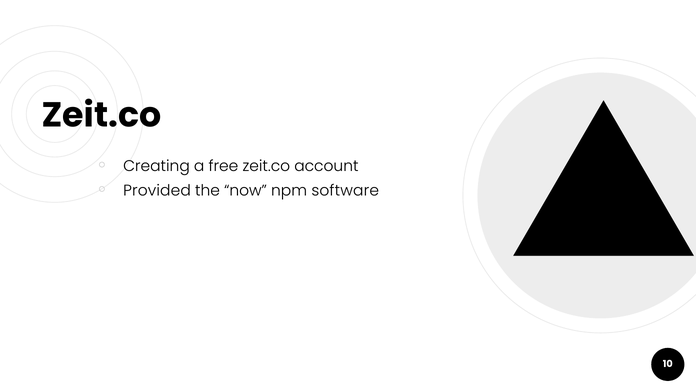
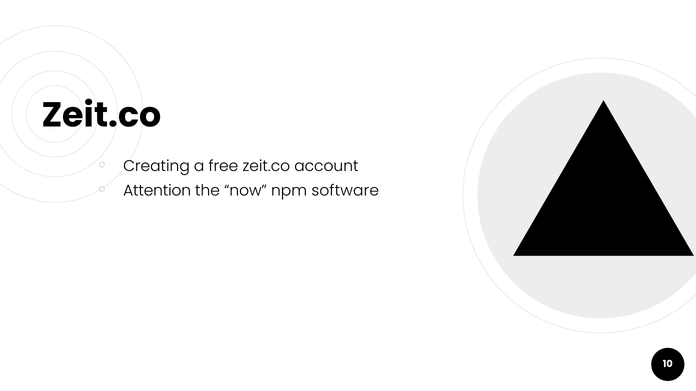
Provided: Provided -> Attention
